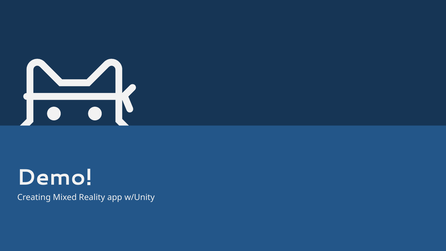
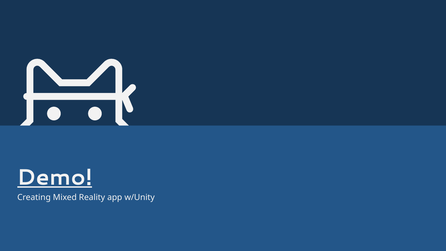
Demo underline: none -> present
